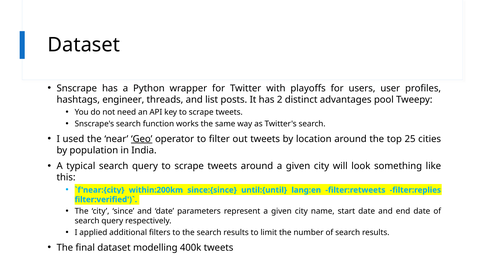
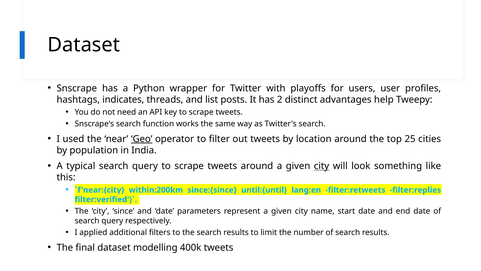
engineer: engineer -> indicates
pool: pool -> help
city at (322, 166) underline: none -> present
